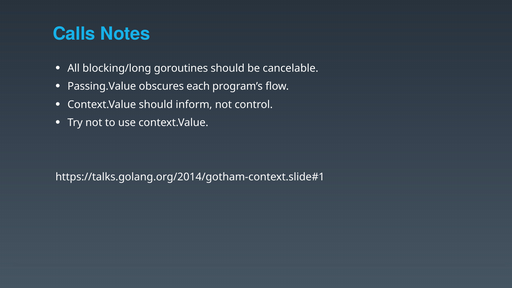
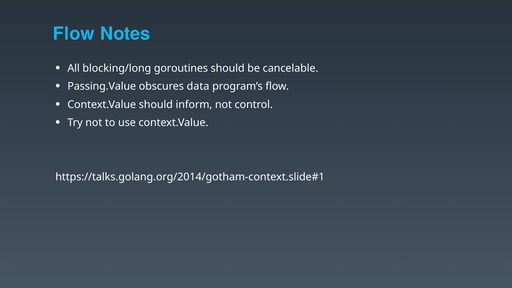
Calls at (74, 34): Calls -> Flow
each: each -> data
